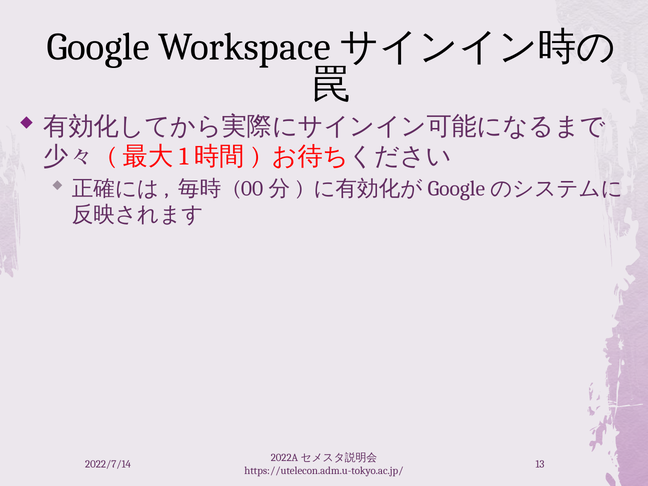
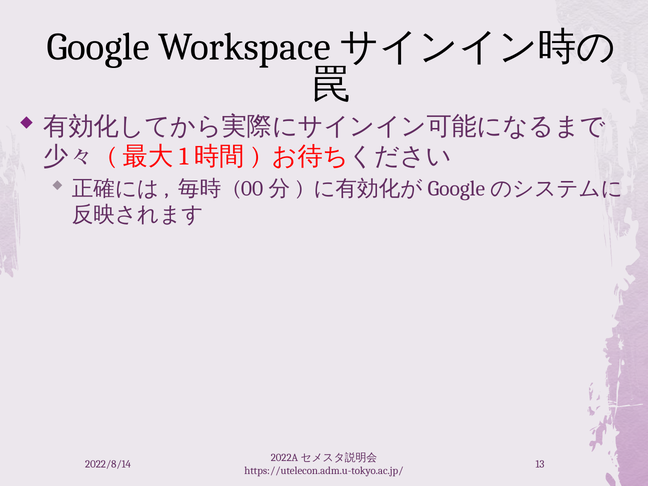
2022/7/14: 2022/7/14 -> 2022/8/14
